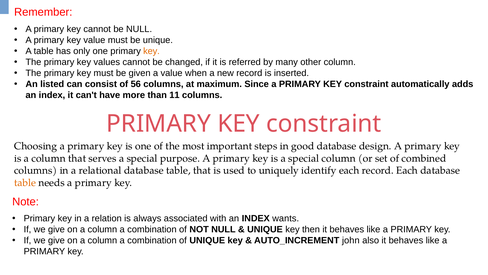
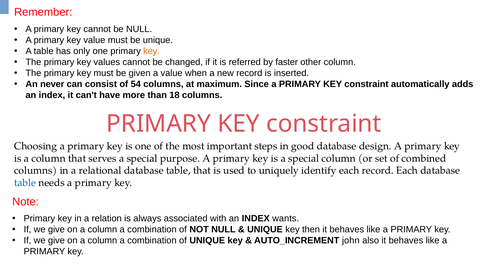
many: many -> faster
listed: listed -> never
56: 56 -> 54
11: 11 -> 18
table at (25, 182) colour: orange -> blue
